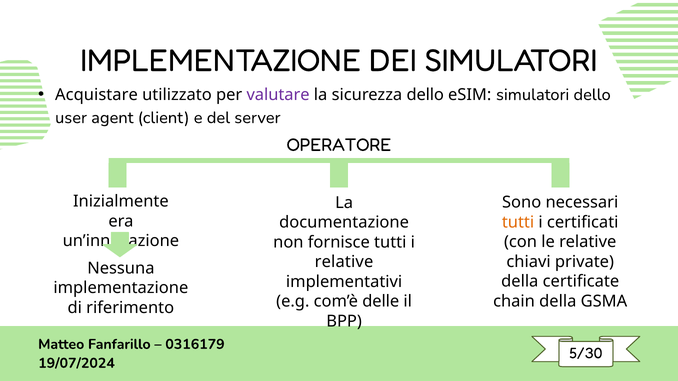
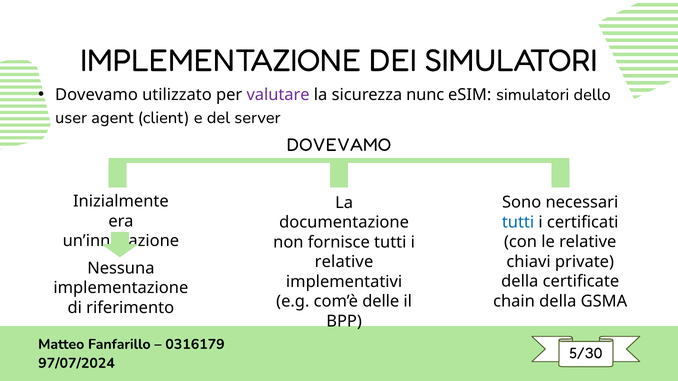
Acquistare at (96, 95): Acquistare -> Dovevamo
sicurezza dello: dello -> nunc
OPERATORE at (339, 145): OPERATORE -> DOVEVAMO
tutti at (518, 222) colour: orange -> blue
19/07/2024: 19/07/2024 -> 97/07/2024
